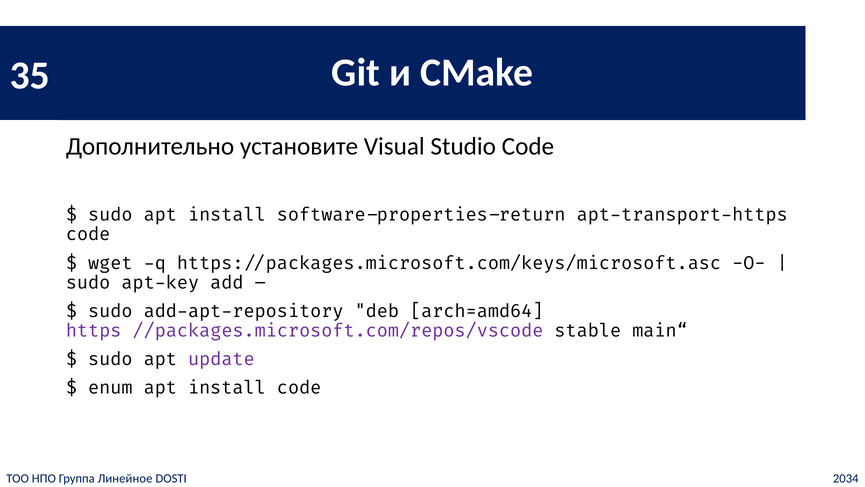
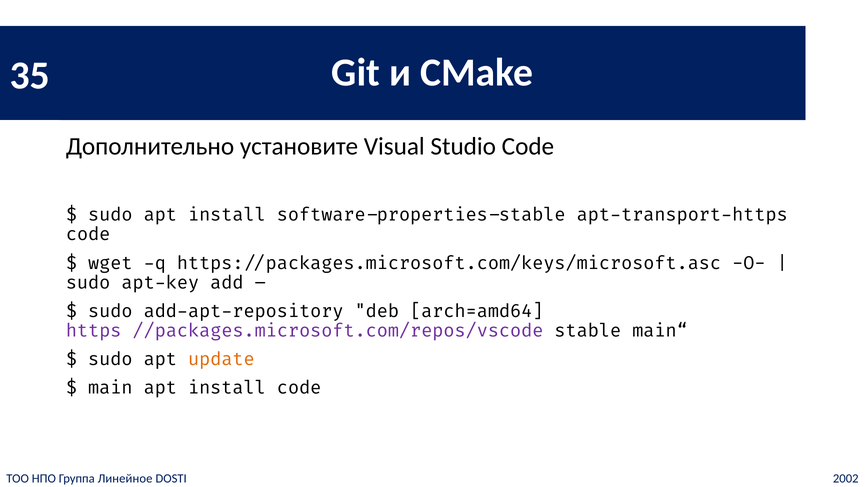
software-properties-return: software-properties-return -> software-properties-stable
update colour: purple -> orange
enum: enum -> main
2034: 2034 -> 2002
